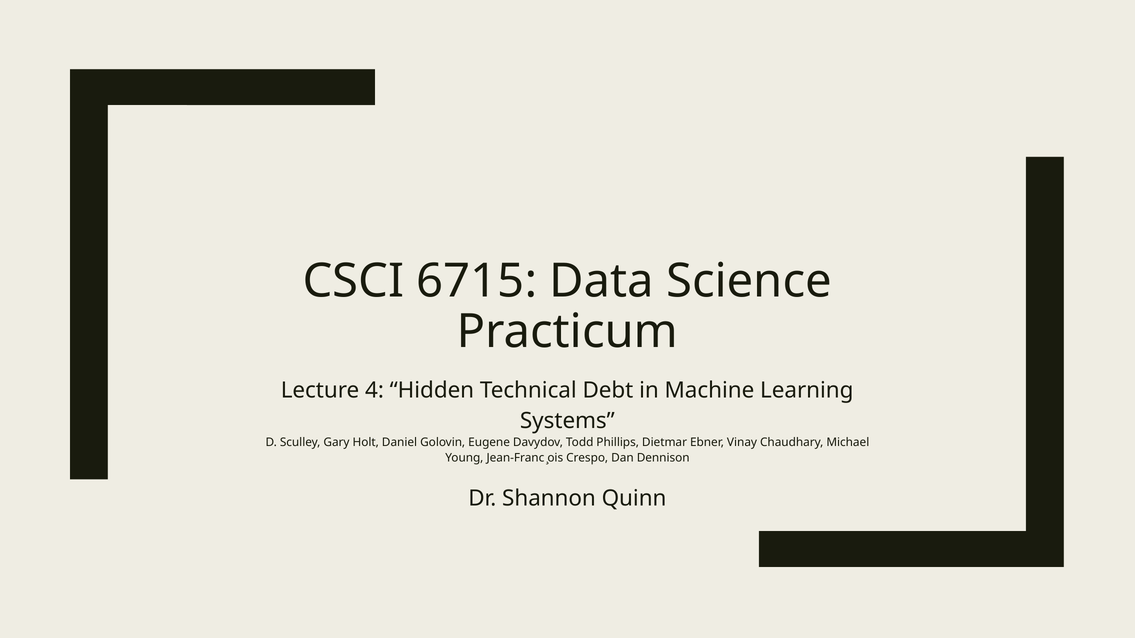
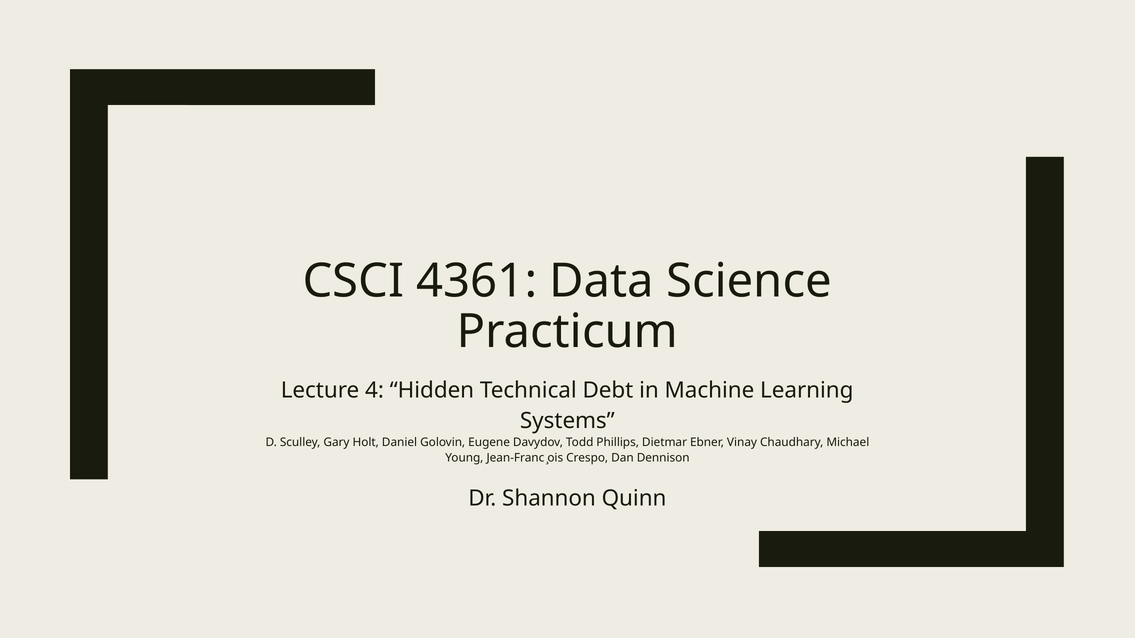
6715: 6715 -> 4361
